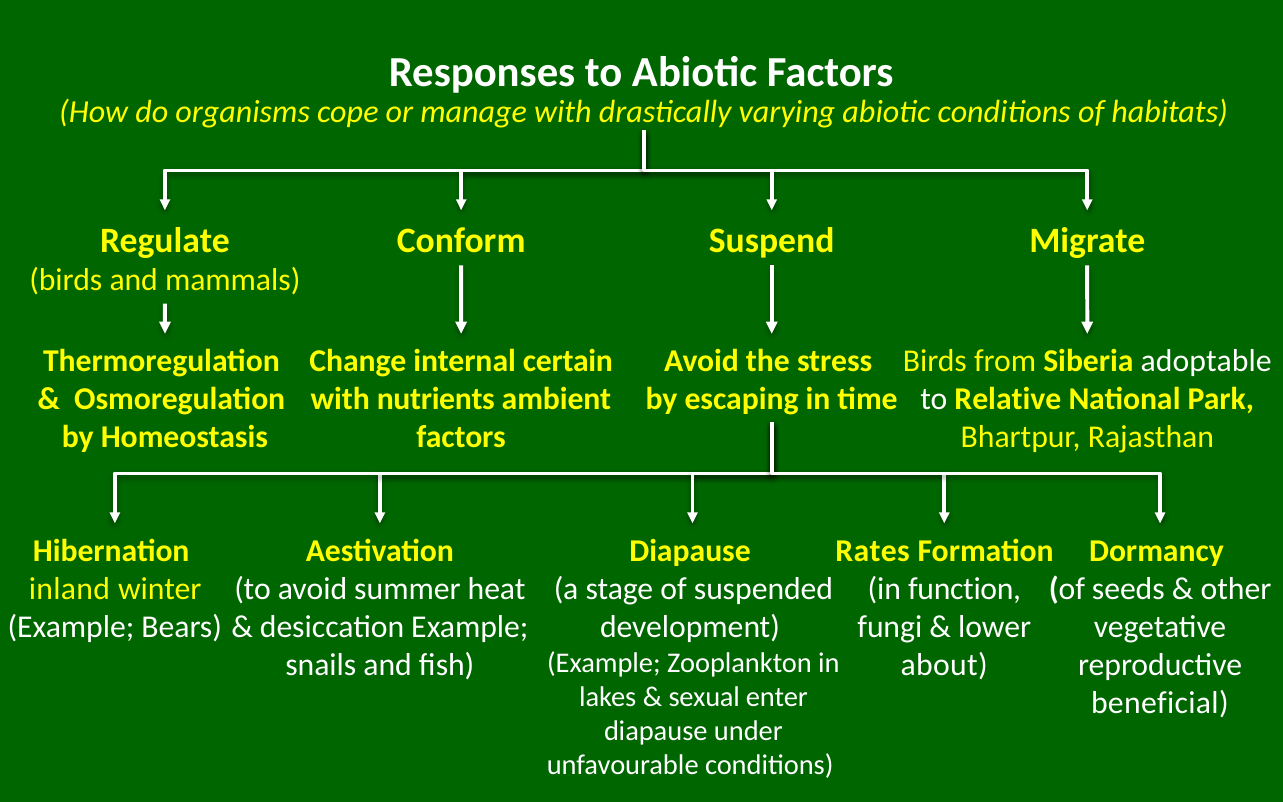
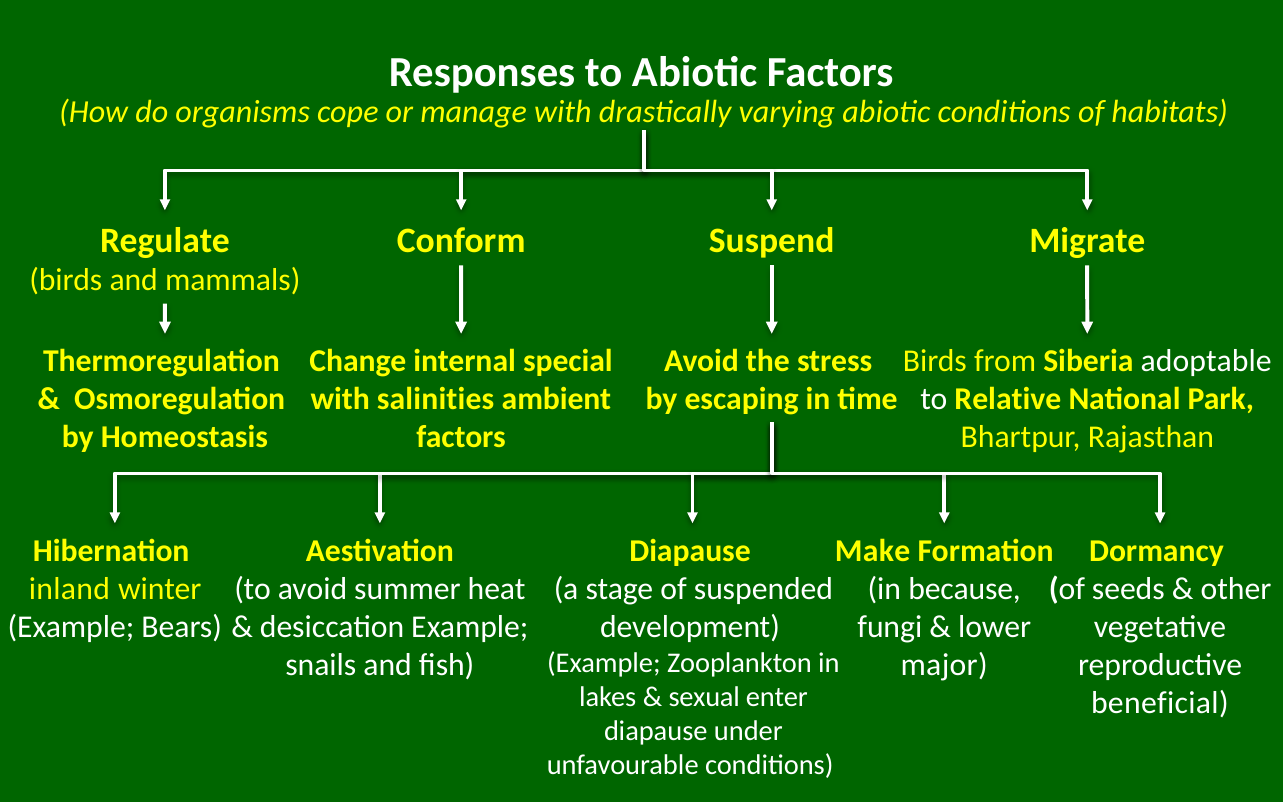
certain: certain -> special
nutrients: nutrients -> salinities
Rates: Rates -> Make
function: function -> because
about: about -> major
